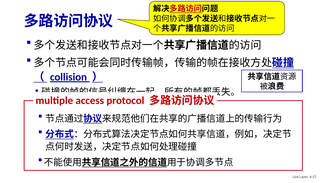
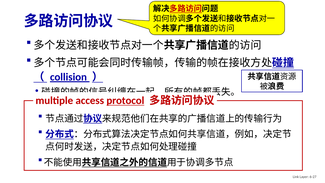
protocol underline: none -> present
